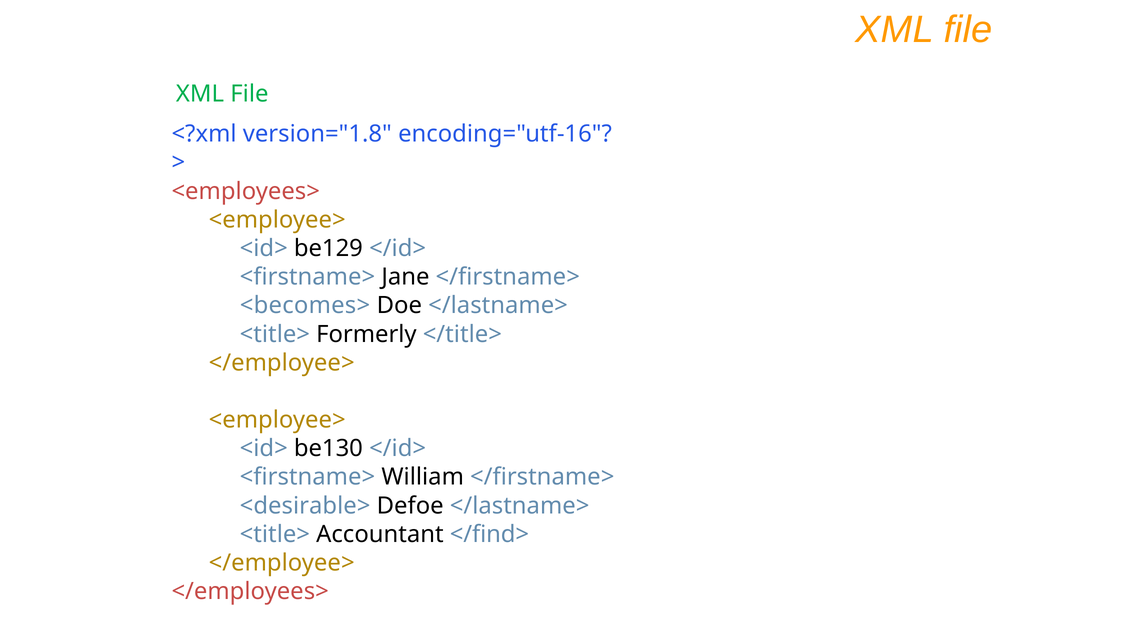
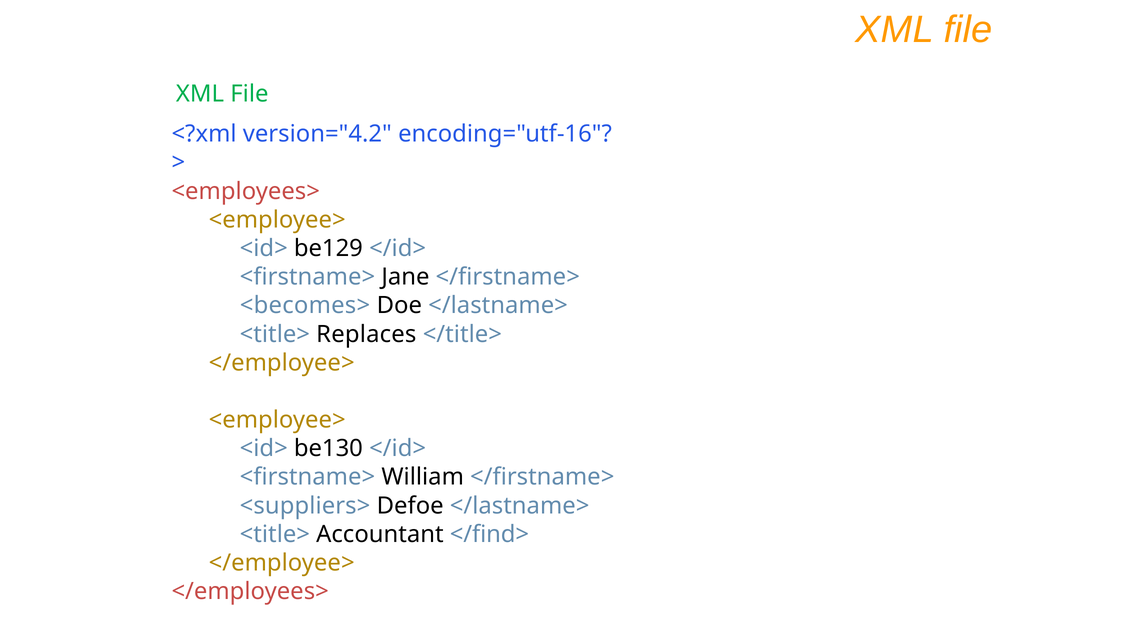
version="1.8: version="1.8 -> version="4.2
Formerly: Formerly -> Replaces
<desirable>: <desirable> -> <suppliers>
